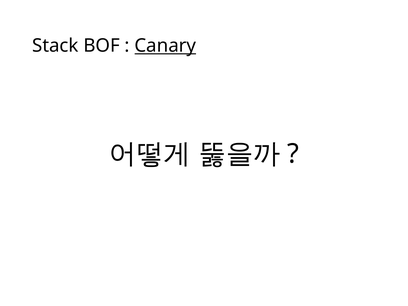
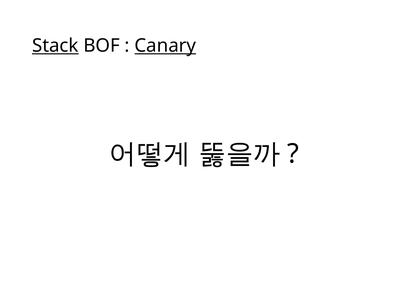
Stack underline: none -> present
